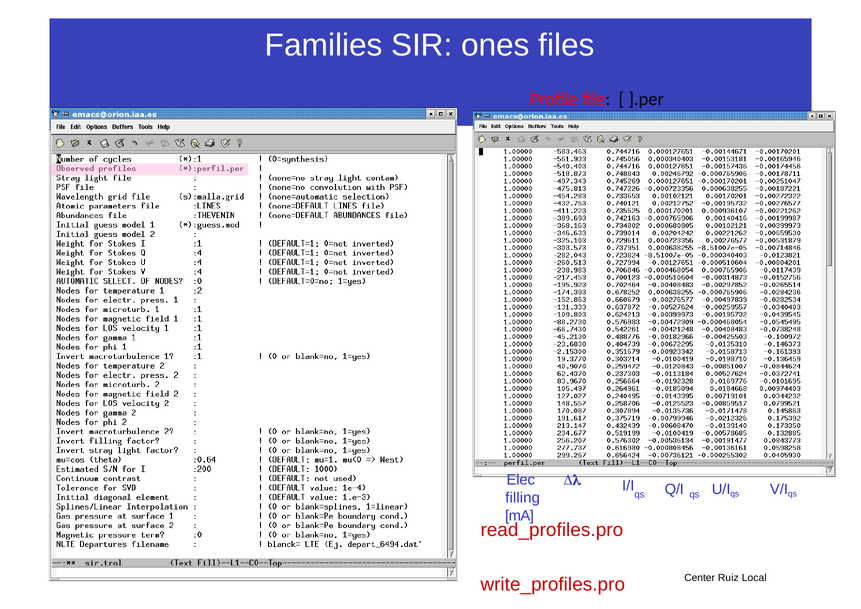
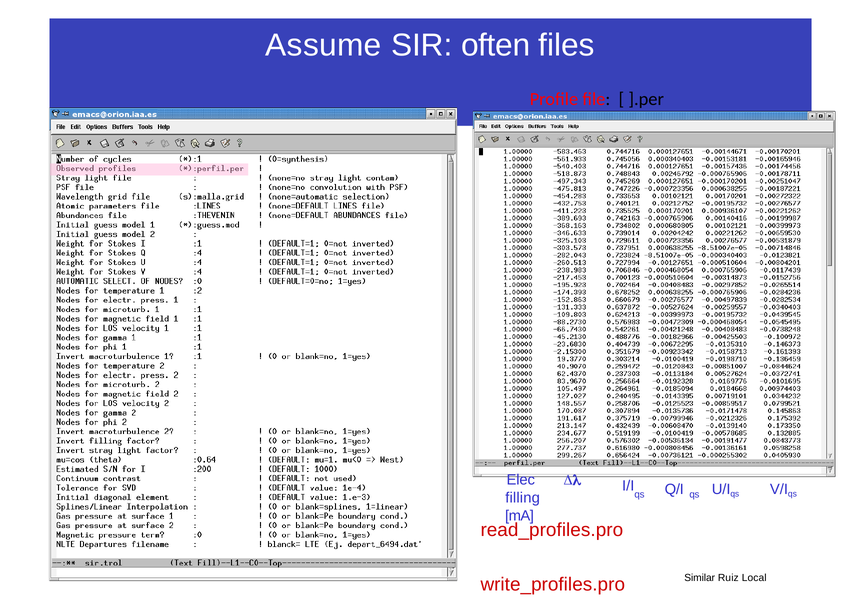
Families: Families -> Assume
ones: ones -> often
Center: Center -> Similar
